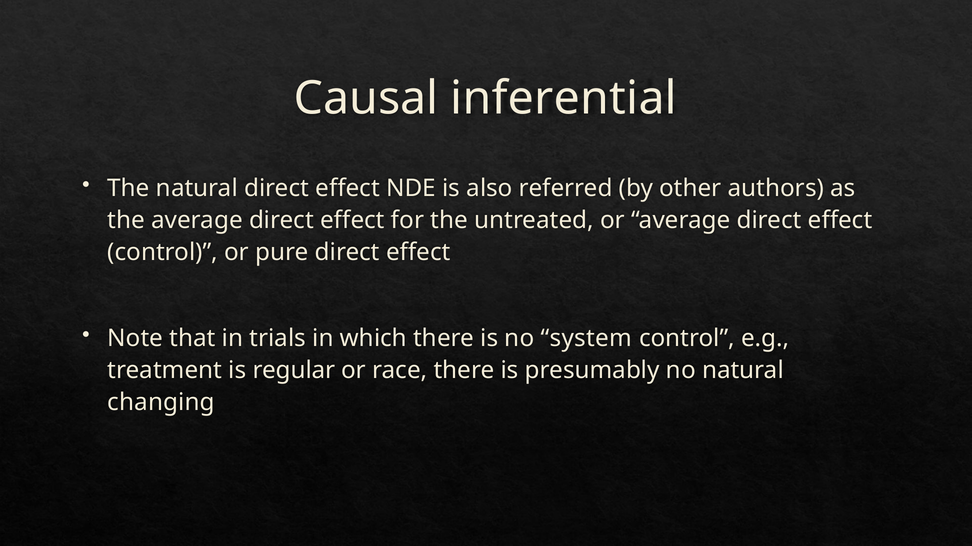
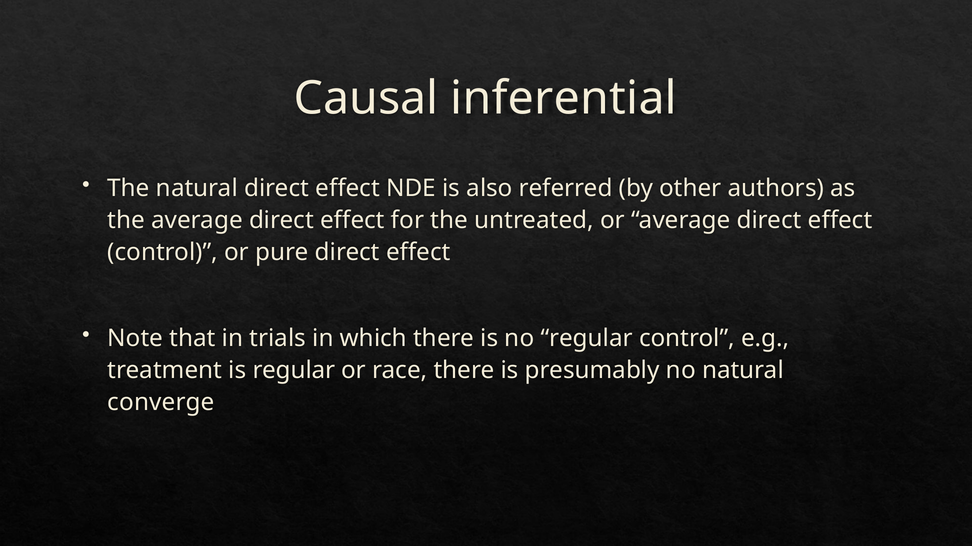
no system: system -> regular
changing: changing -> converge
